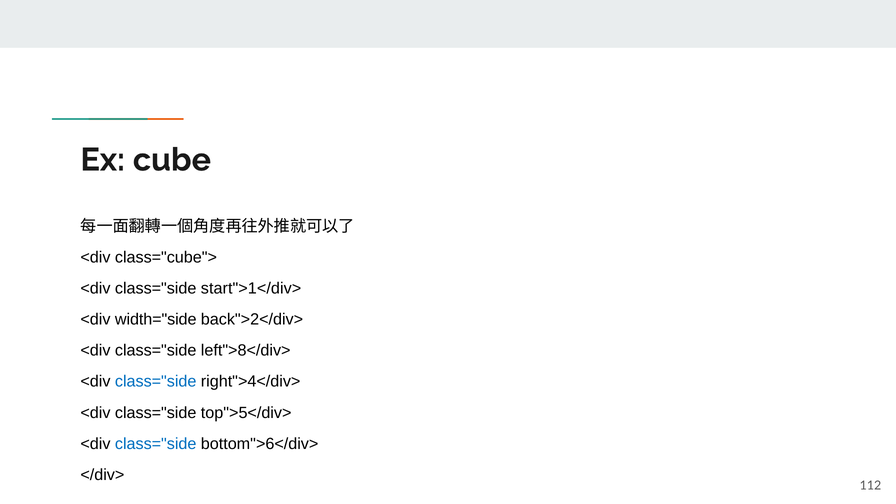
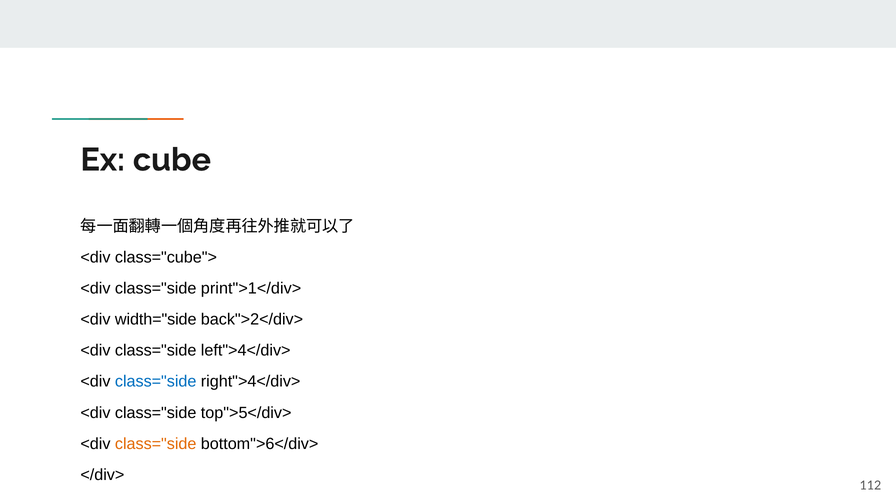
start">1</div>: start">1</div> -> print">1</div>
left">8</div>: left">8</div> -> left">4</div>
class="side at (156, 444) colour: blue -> orange
